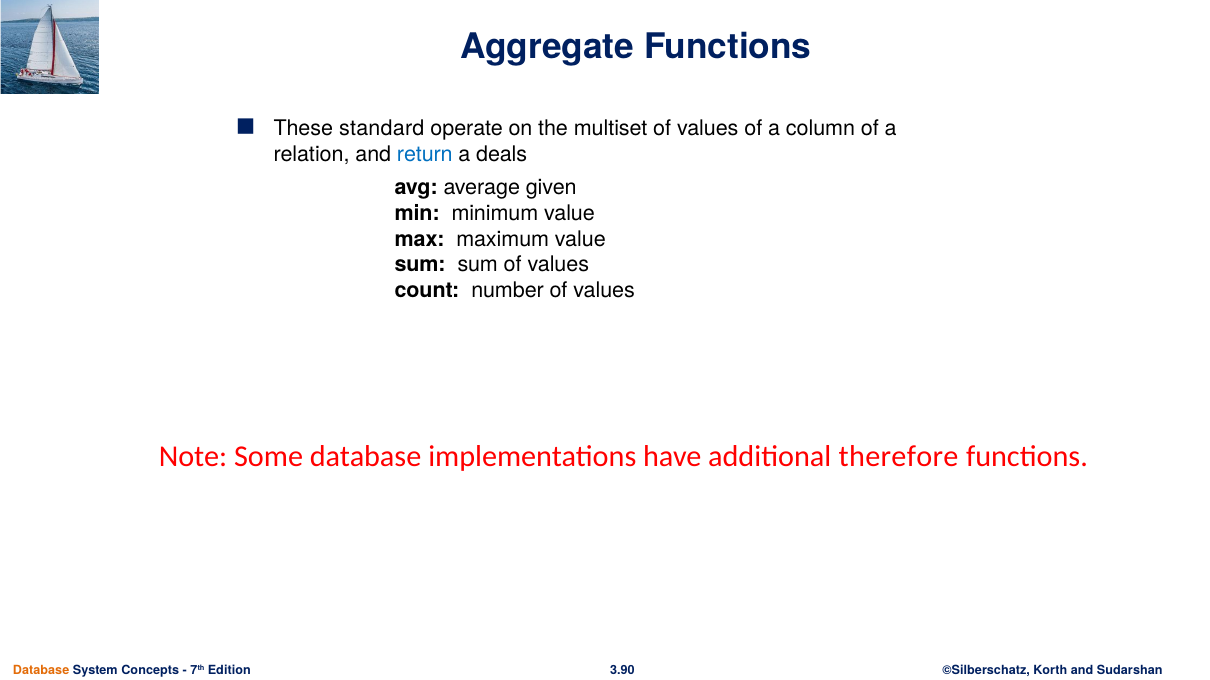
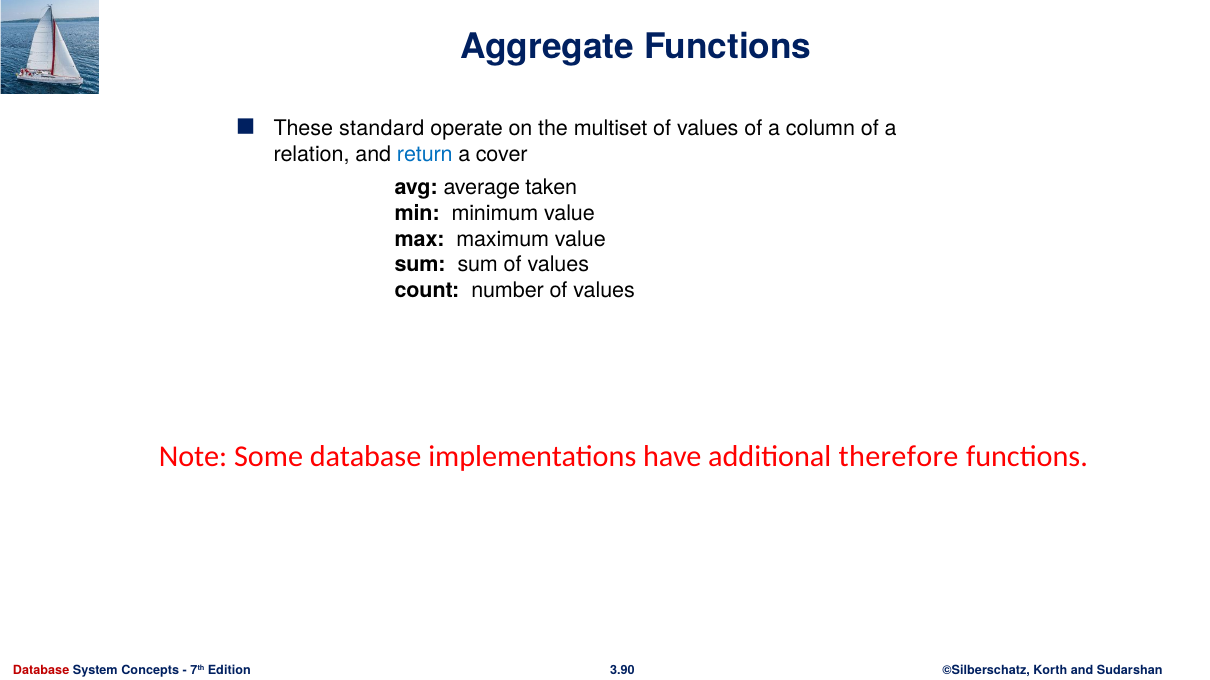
deals: deals -> cover
given: given -> taken
Database at (41, 671) colour: orange -> red
